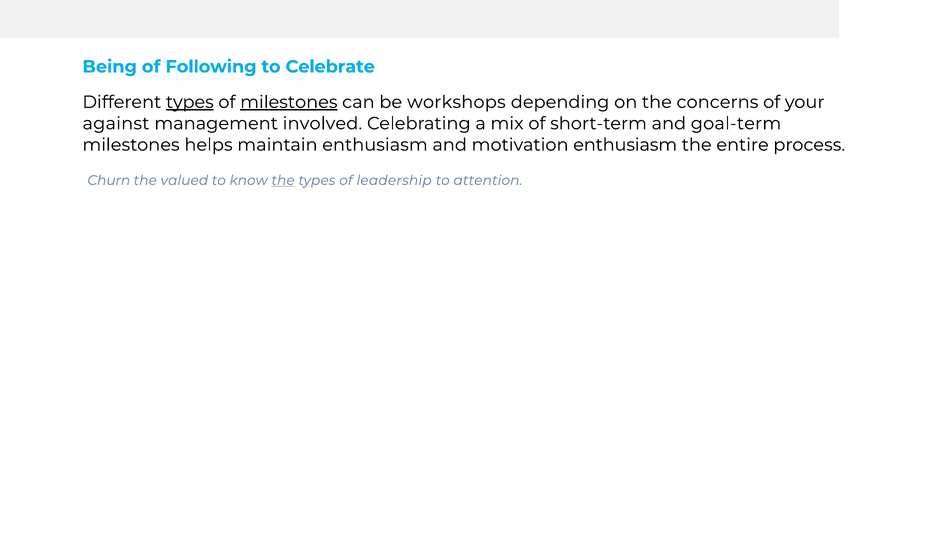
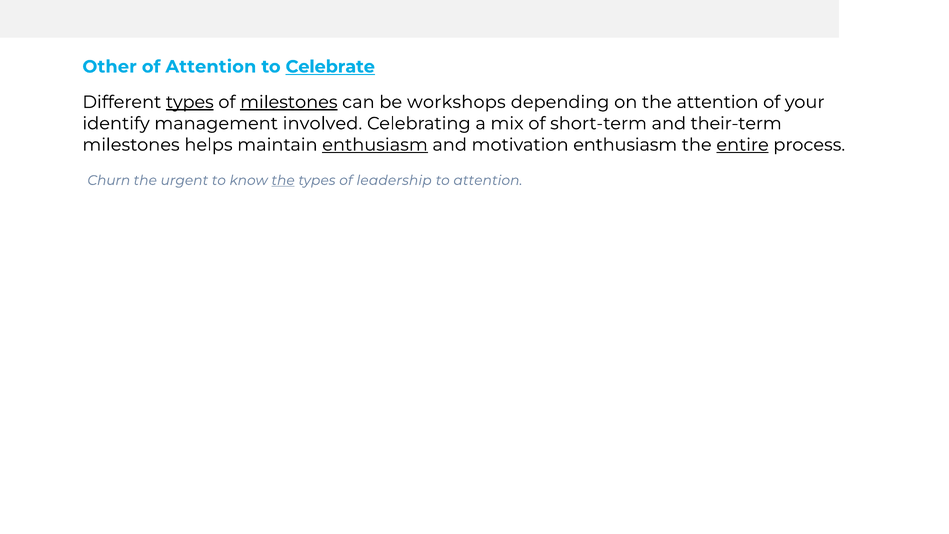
Being: Being -> Other
of Following: Following -> Attention
Celebrate underline: none -> present
the concerns: concerns -> attention
against: against -> identify
goal-term: goal-term -> their-term
enthusiasm at (375, 145) underline: none -> present
entire underline: none -> present
valued: valued -> urgent
